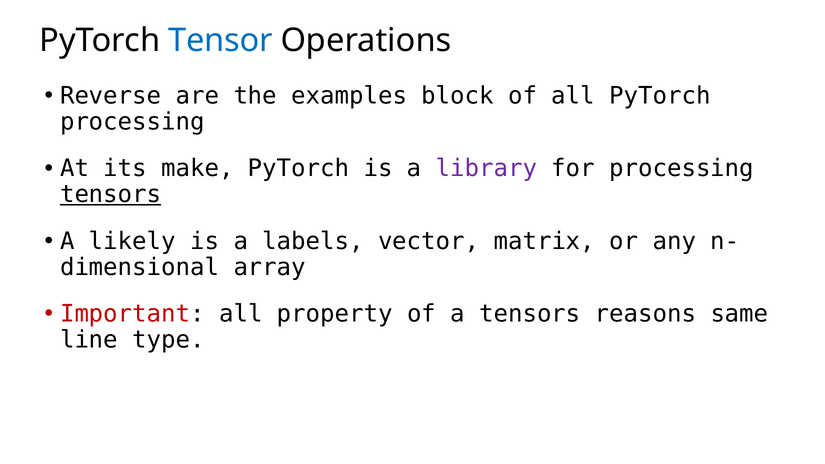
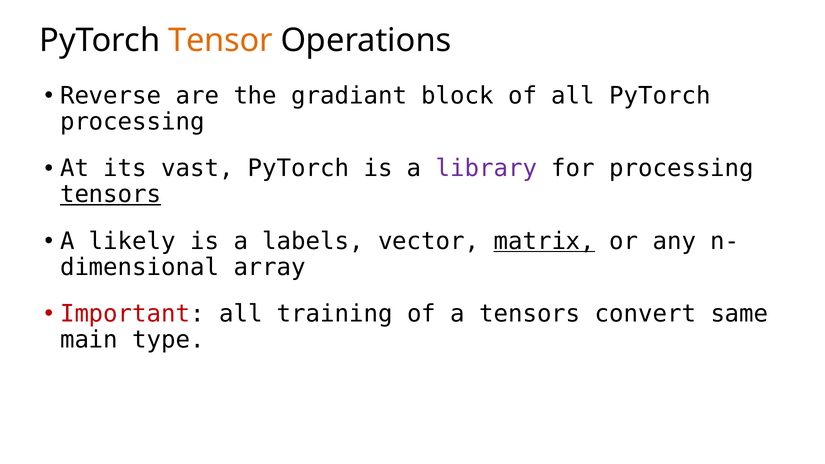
Tensor colour: blue -> orange
examples: examples -> gradiant
make: make -> vast
matrix underline: none -> present
property: property -> training
reasons: reasons -> convert
line: line -> main
